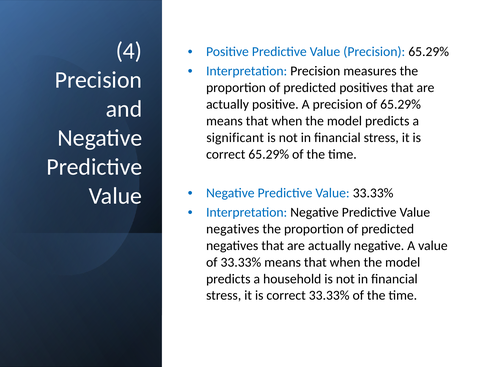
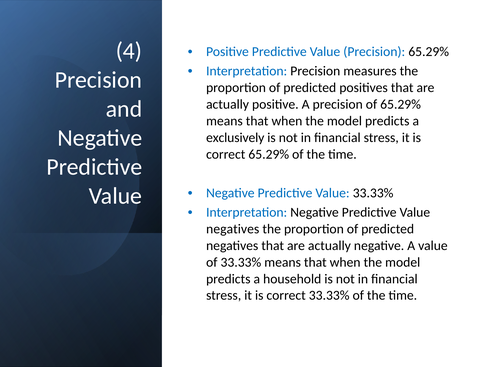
significant: significant -> exclusively
